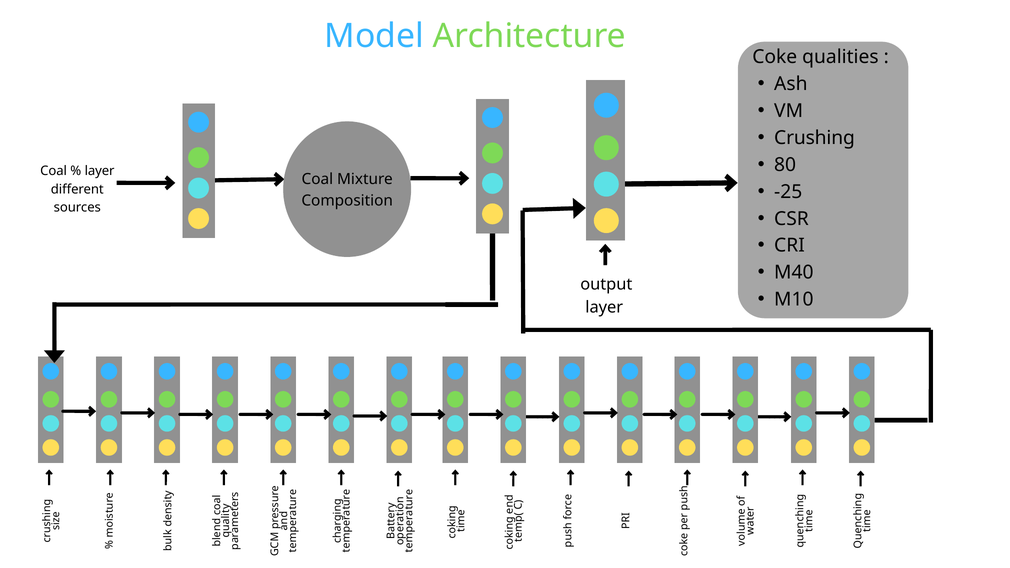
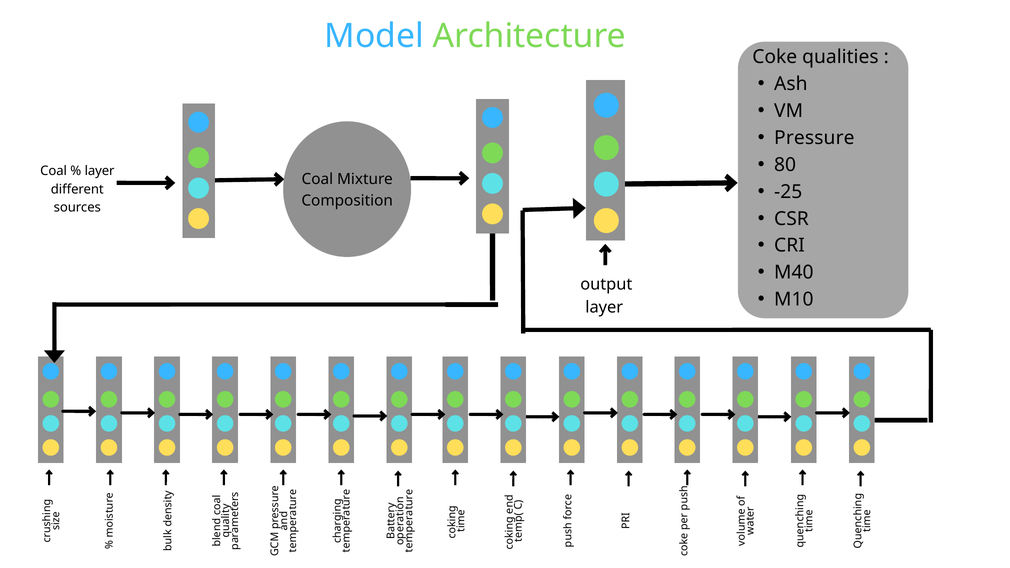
Crushing: Crushing -> Pressure
